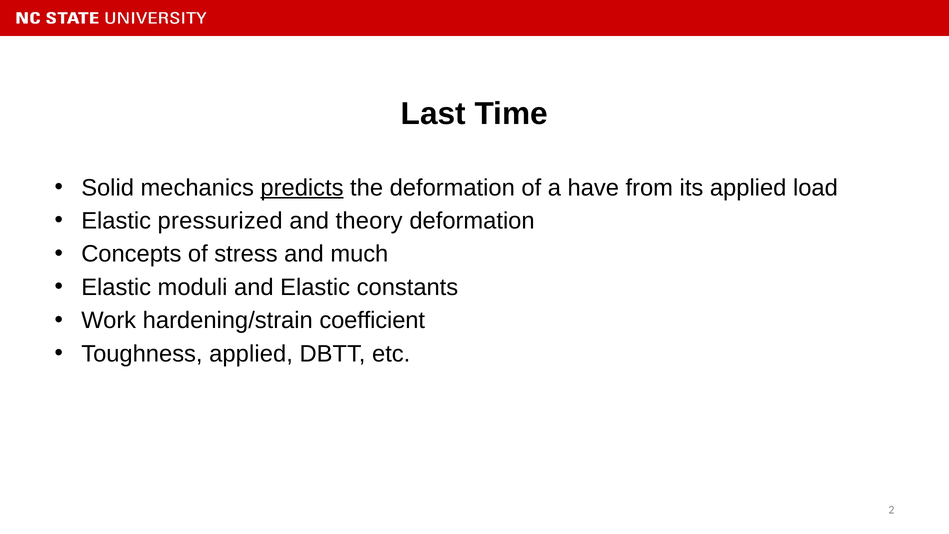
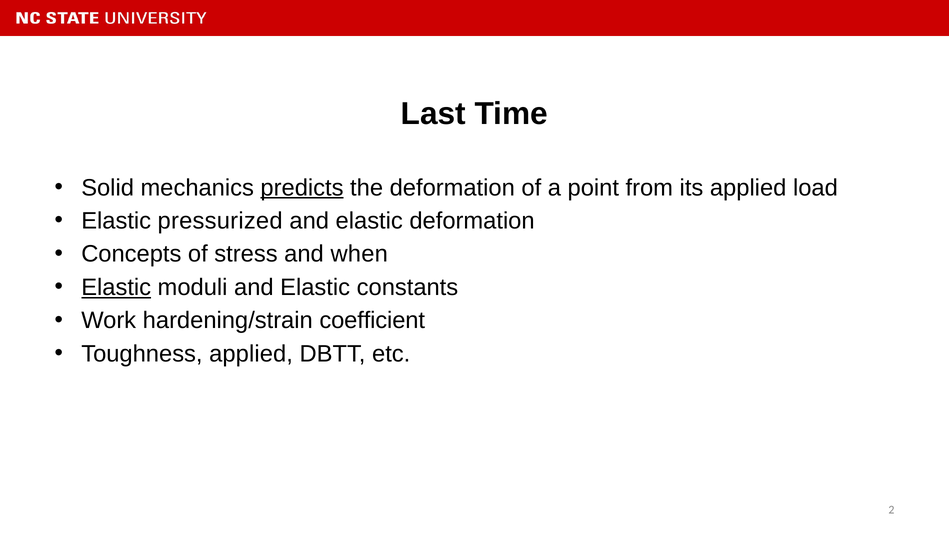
have: have -> point
theory at (369, 221): theory -> elastic
much: much -> when
Elastic at (116, 287) underline: none -> present
